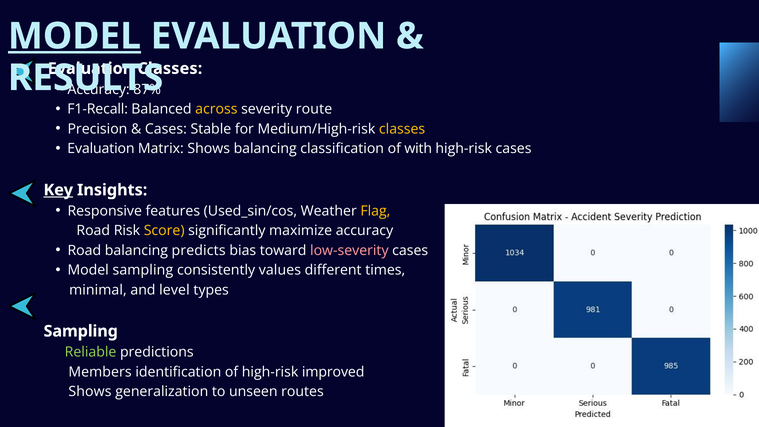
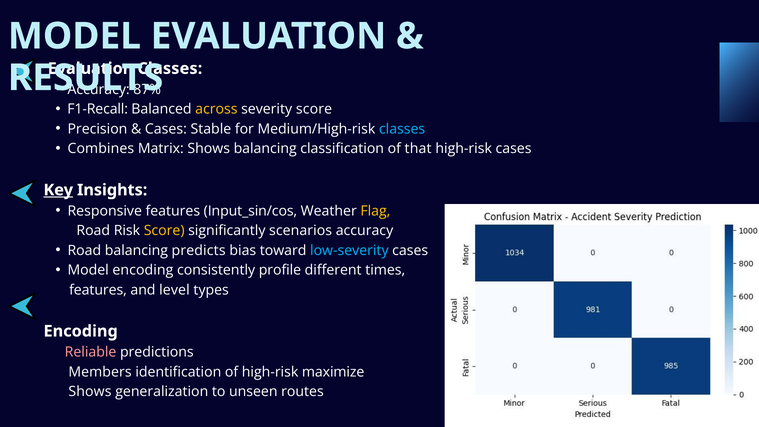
MODEL at (74, 36) underline: present -> none
severity route: route -> score
classes at (402, 129) colour: yellow -> light blue
Evaluation at (101, 149): Evaluation -> Combines
with: with -> that
Used_sin/cos: Used_sin/cos -> Input_sin/cos
maximize: maximize -> scenarios
low-severity colour: pink -> light blue
Model sampling: sampling -> encoding
values: values -> profile
minimal at (98, 290): minimal -> features
Sampling at (81, 331): Sampling -> Encoding
Reliable colour: light green -> pink
improved: improved -> maximize
